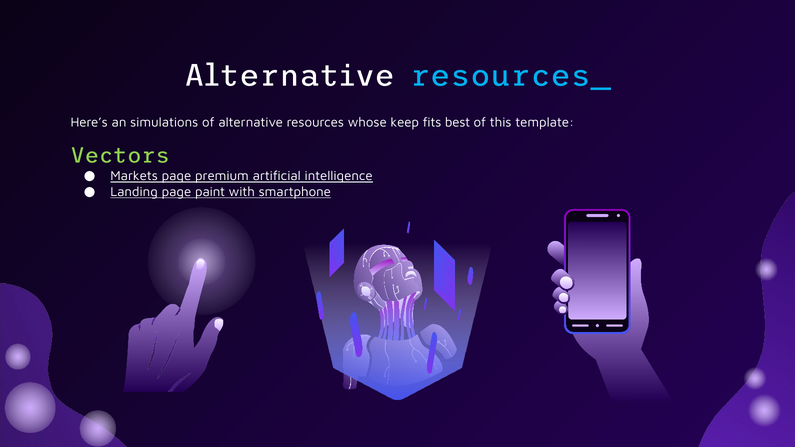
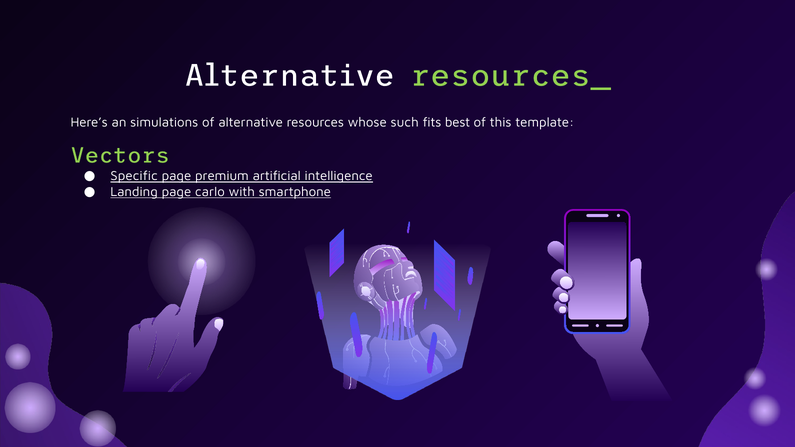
resources_ colour: light blue -> light green
keep: keep -> such
Markets: Markets -> Specific
paint: paint -> carlo
